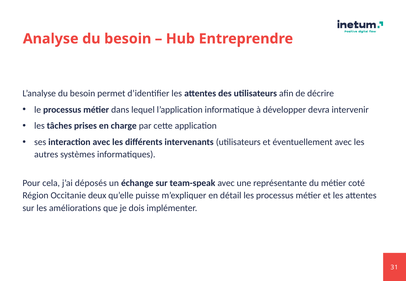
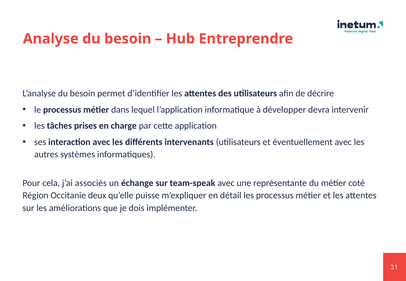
déposés: déposés -> associés
